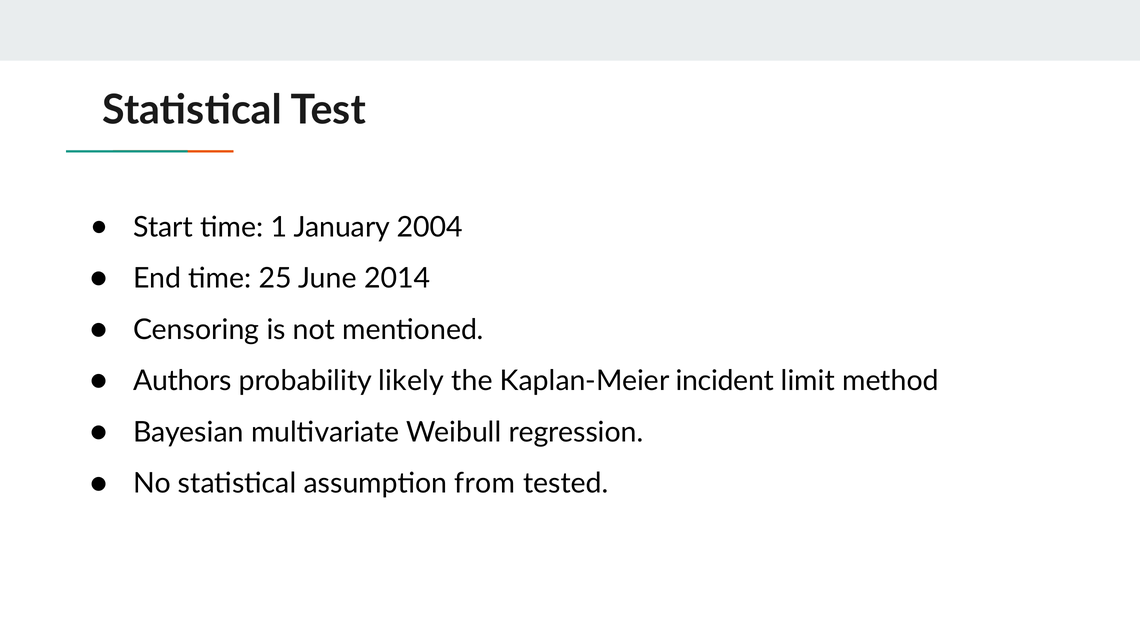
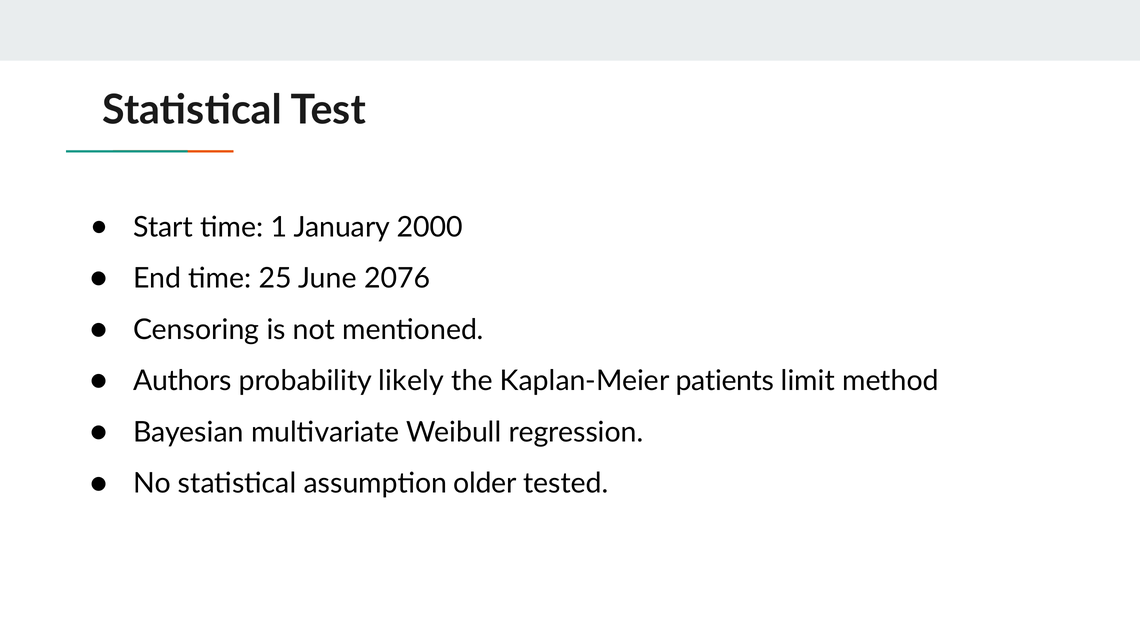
2004: 2004 -> 2000
2014: 2014 -> 2076
incident: incident -> patients
from: from -> older
